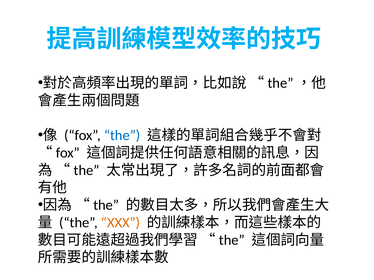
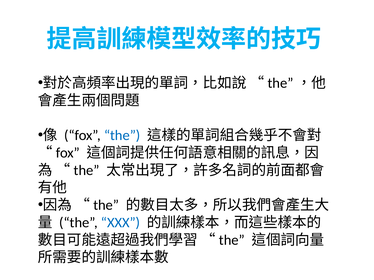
XXX colour: orange -> blue
